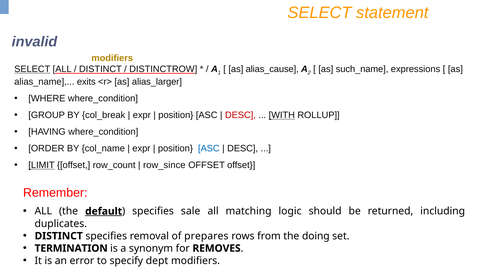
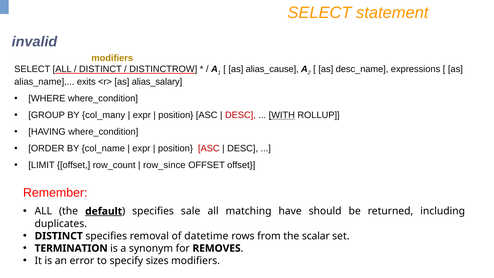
SELECT at (32, 69) underline: present -> none
such_name: such_name -> desc_name
alias_larger: alias_larger -> alias_salary
col_break: col_break -> col_many
ASC at (209, 148) colour: blue -> red
LIMIT underline: present -> none
logic: logic -> have
prepares: prepares -> datetime
doing: doing -> scalar
dept: dept -> sizes
